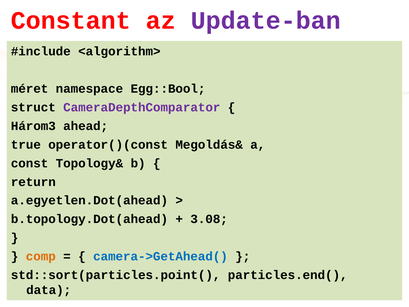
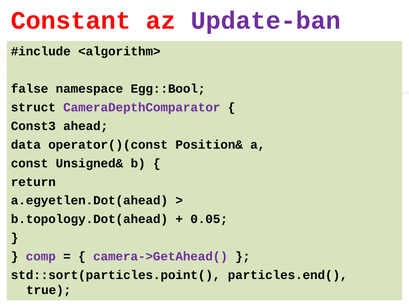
méret: méret -> false
Három3: Három3 -> Const3
true: true -> data
Megoldás&: Megoldás& -> Position&
Topology&: Topology& -> Unsigned&
3.08: 3.08 -> 0.05
comp colour: orange -> purple
camera->GetAhead( colour: blue -> purple
data: data -> true
